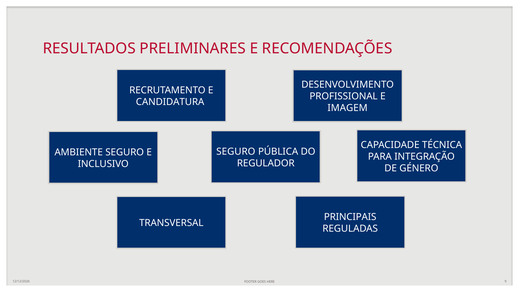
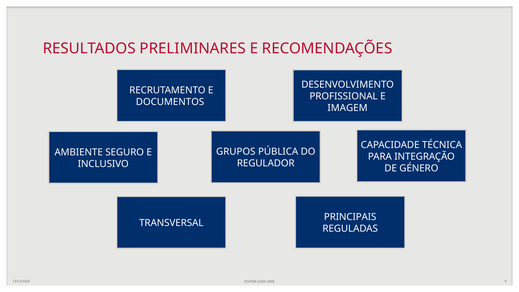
CANDIDATURA: CANDIDATURA -> DOCUMENTOS
SEGURO at (236, 152): SEGURO -> GRUPOS
